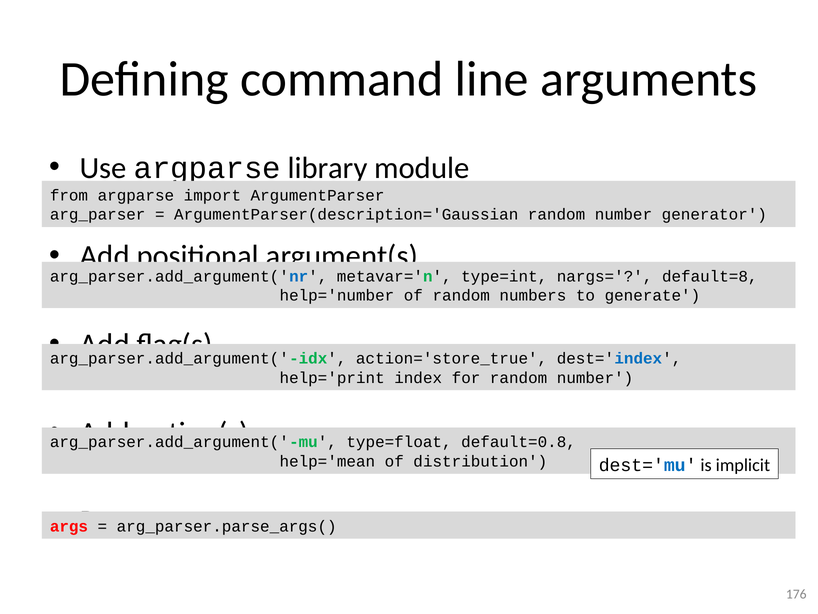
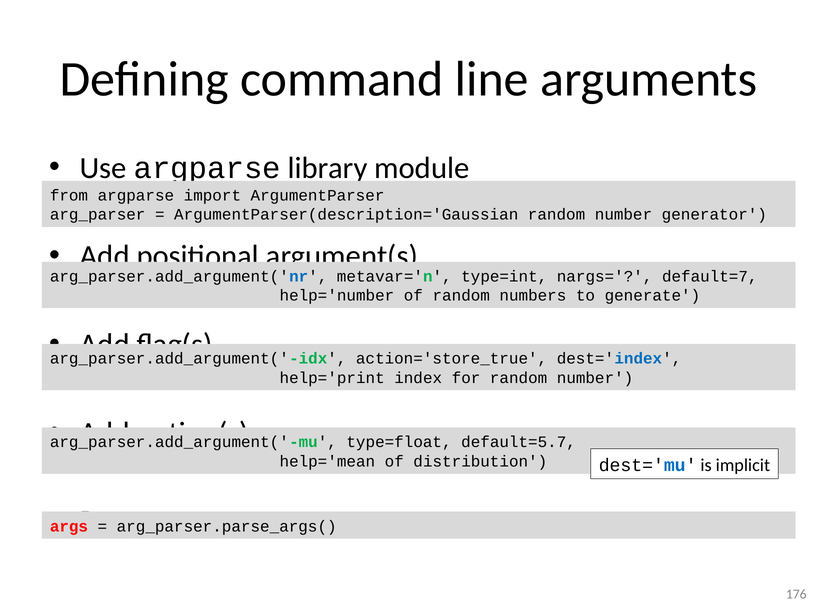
default=8: default=8 -> default=7
default=0.8: default=0.8 -> default=5.7
